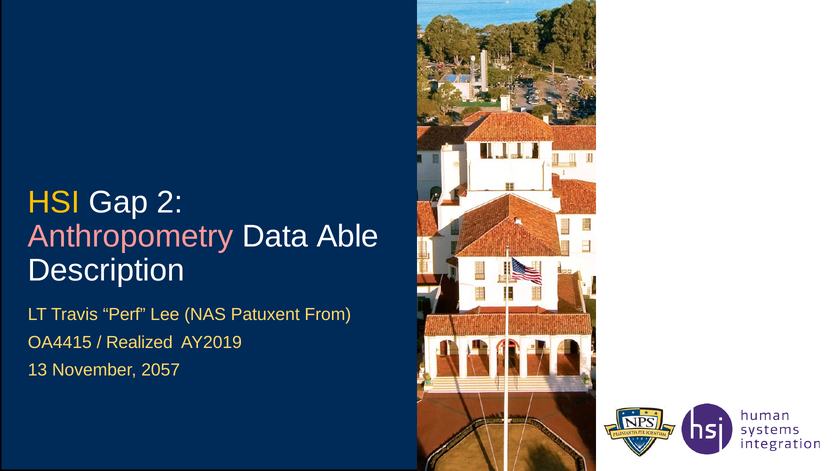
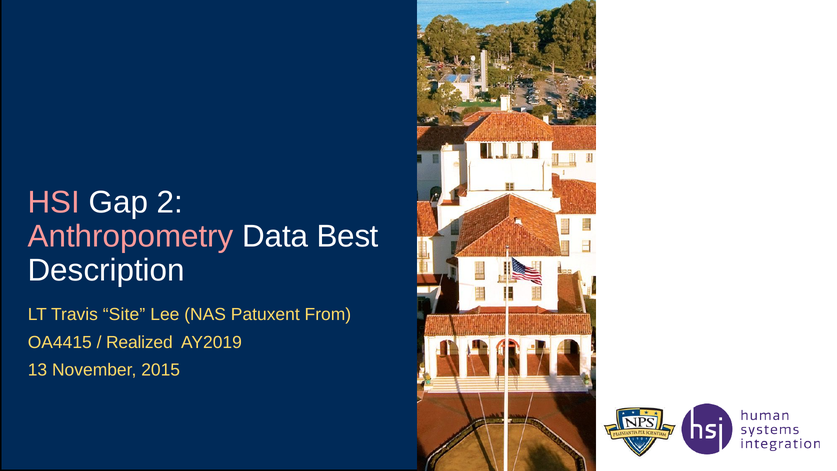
HSI colour: yellow -> pink
Able: Able -> Best
Perf: Perf -> Site
2057: 2057 -> 2015
